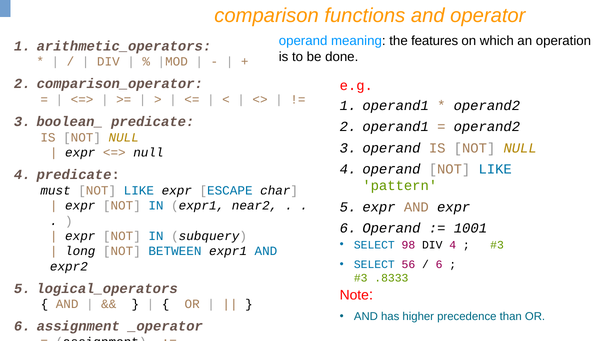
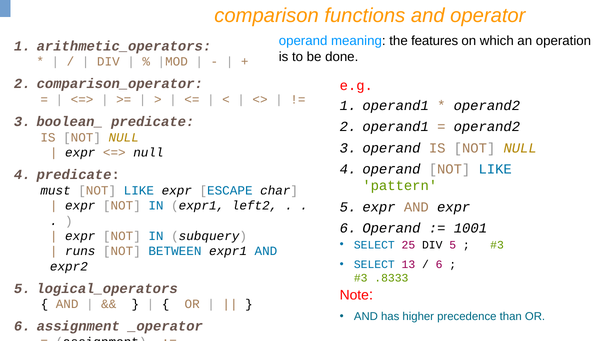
near2: near2 -> left2
98: 98 -> 25
DIV 4: 4 -> 5
long: long -> runs
56: 56 -> 13
